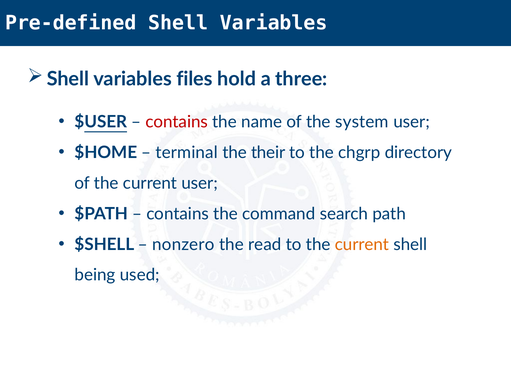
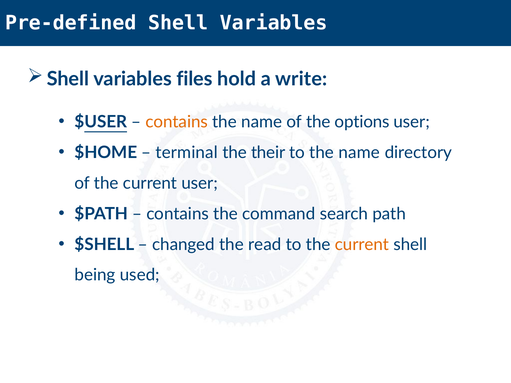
three: three -> write
contains at (177, 122) colour: red -> orange
system: system -> options
to the chgrp: chgrp -> name
nonzero: nonzero -> changed
